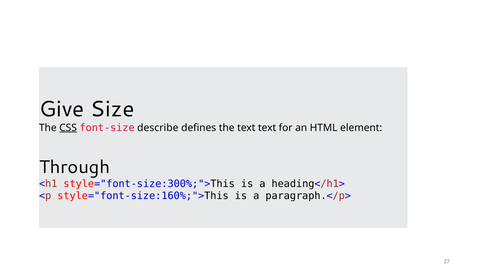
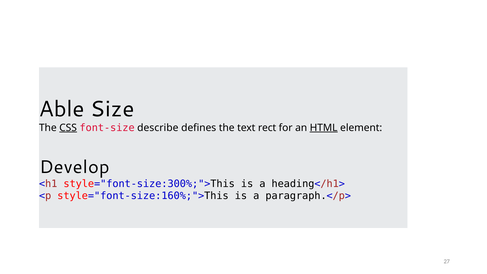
Give: Give -> Able
text text: text -> rect
HTML underline: none -> present
Through: Through -> Develop
